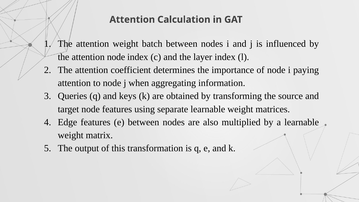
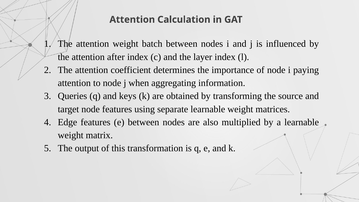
attention node: node -> after
